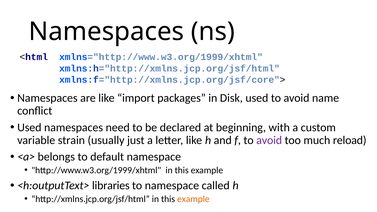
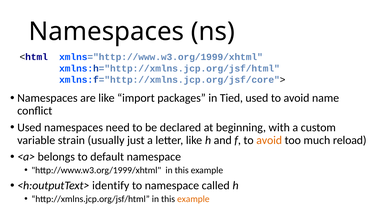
Disk: Disk -> Tied
avoid at (269, 140) colour: purple -> orange
libraries: libraries -> identify
